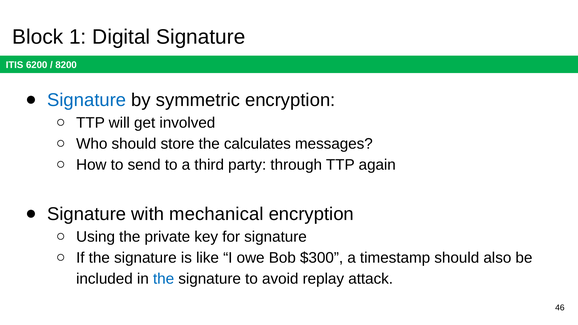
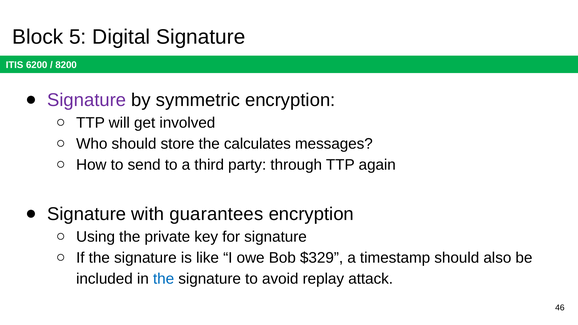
1: 1 -> 5
Signature at (87, 100) colour: blue -> purple
mechanical: mechanical -> guarantees
$300: $300 -> $329
